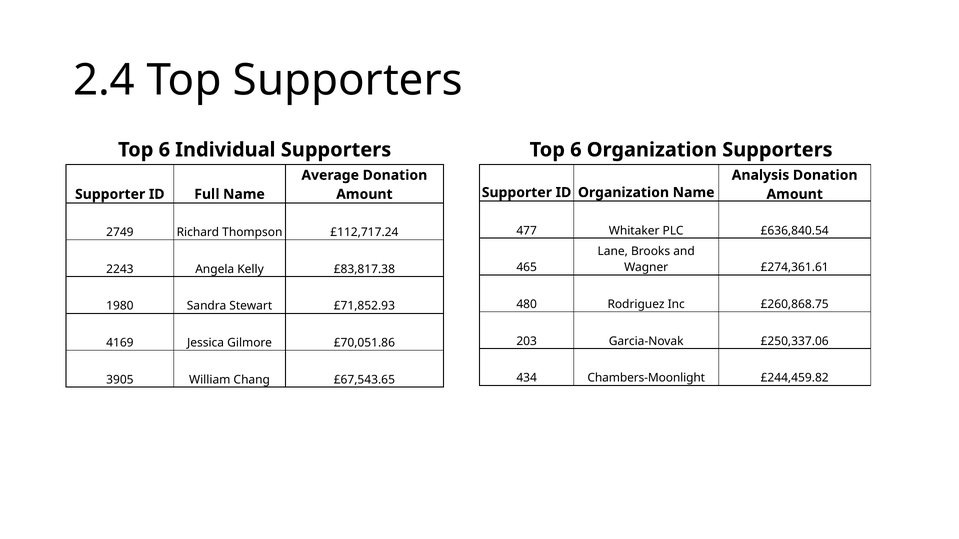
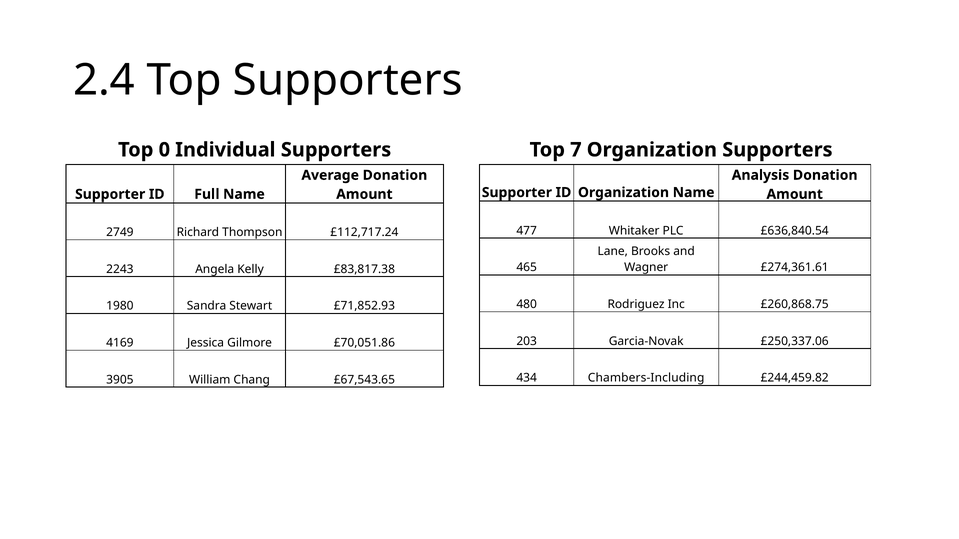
6 at (164, 150): 6 -> 0
6 at (576, 150): 6 -> 7
Chambers-Moonlight: Chambers-Moonlight -> Chambers-Including
